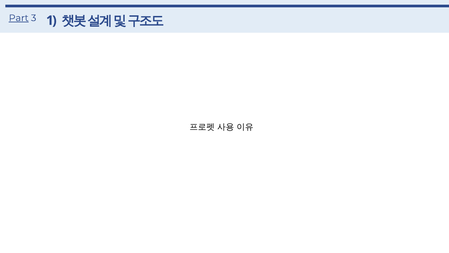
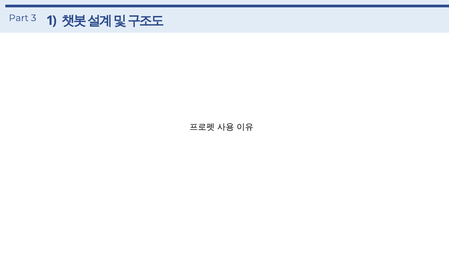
Part underline: present -> none
